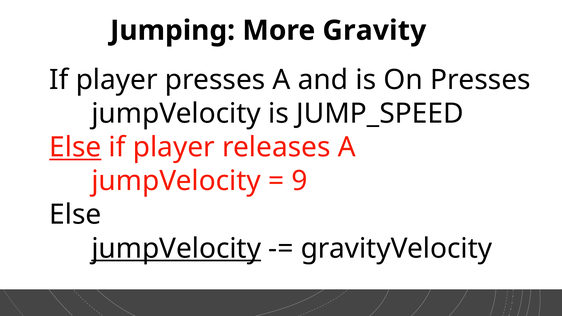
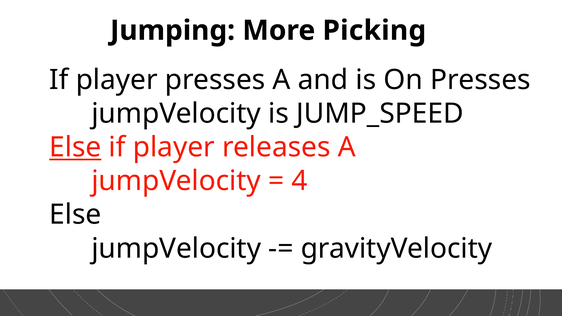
Gravity: Gravity -> Picking
9: 9 -> 4
jumpVelocity at (176, 249) underline: present -> none
